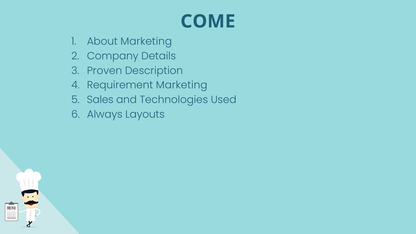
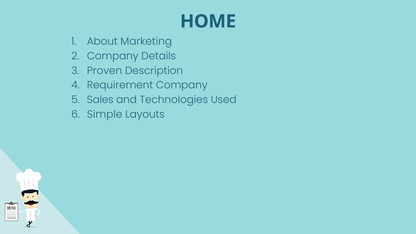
COME: COME -> HOME
Requirement Marketing: Marketing -> Company
Always: Always -> Simple
